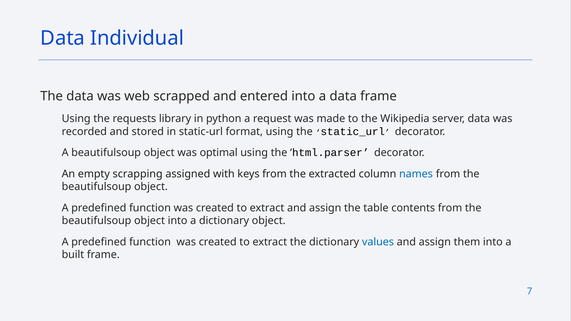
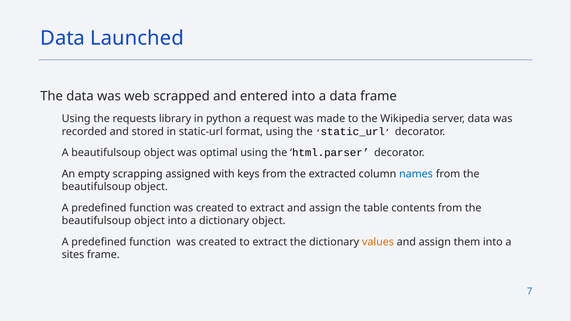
Individual: Individual -> Launched
values colour: blue -> orange
built: built -> sites
